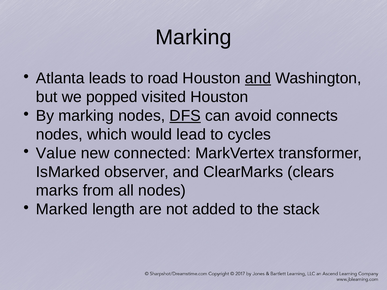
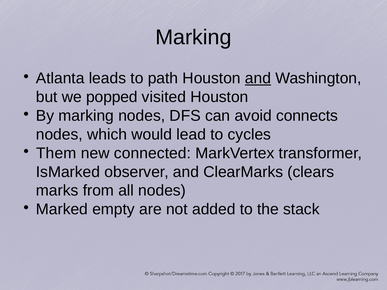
road: road -> path
DFS underline: present -> none
Value: Value -> Them
length: length -> empty
